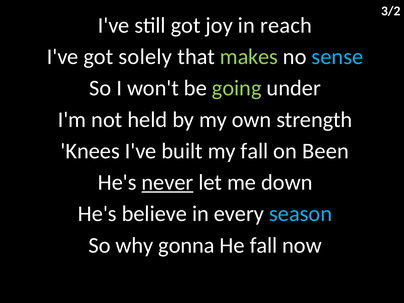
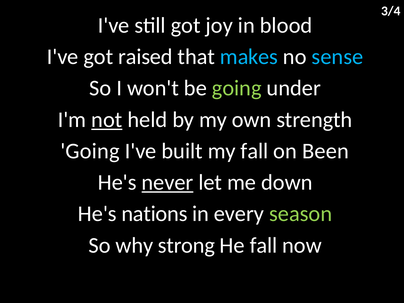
3/2: 3/2 -> 3/4
reach: reach -> blood
solely: solely -> raised
makes colour: light green -> light blue
not underline: none -> present
Knees at (90, 151): Knees -> Going
believe: believe -> nations
season colour: light blue -> light green
gonna: gonna -> strong
